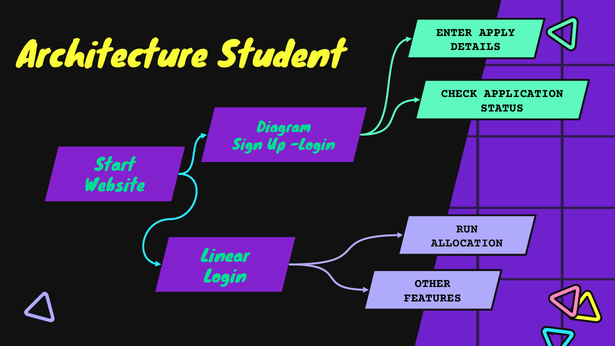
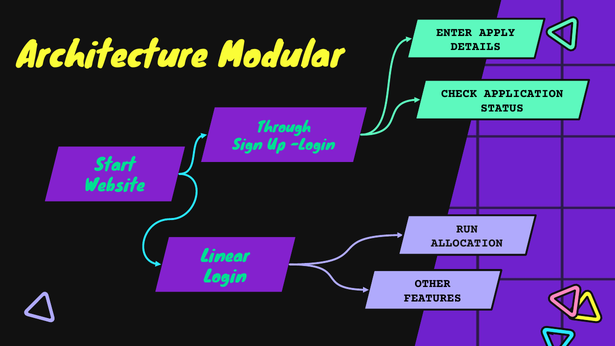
Student: Student -> Modular
Diagram: Diagram -> Through
